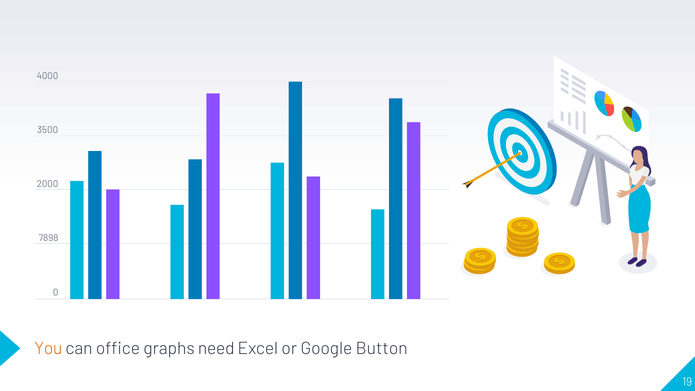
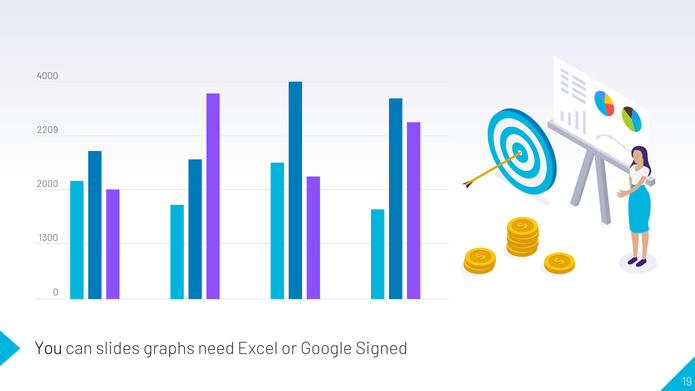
3500: 3500 -> 2209
7898: 7898 -> 1300
You colour: orange -> black
office: office -> slides
Button: Button -> Signed
